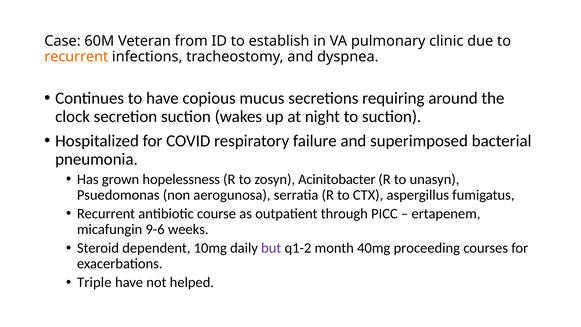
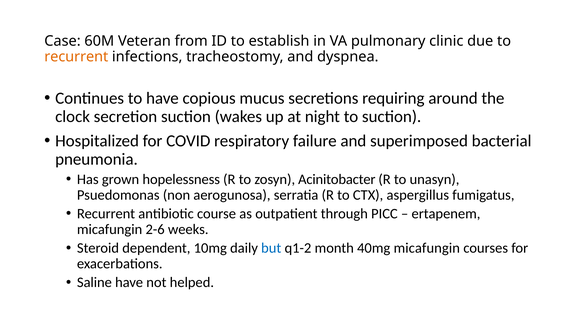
9-6: 9-6 -> 2-6
but colour: purple -> blue
40mg proceeding: proceeding -> micafungin
Triple: Triple -> Saline
